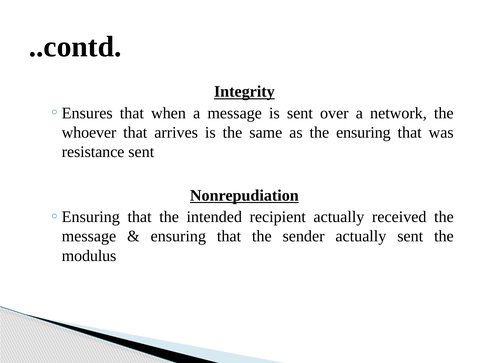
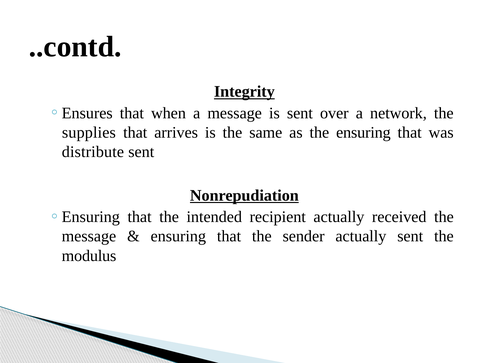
whoever: whoever -> supplies
resistance: resistance -> distribute
